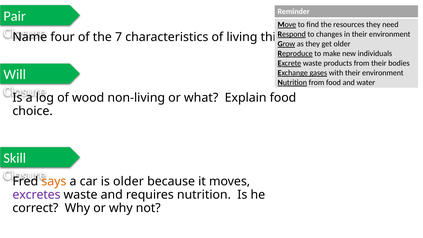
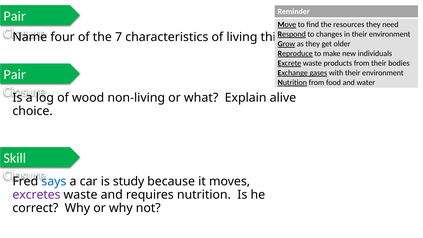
Will at (15, 75): Will -> Pair
Explain food: food -> alive
says colour: orange -> blue
is older: older -> study
